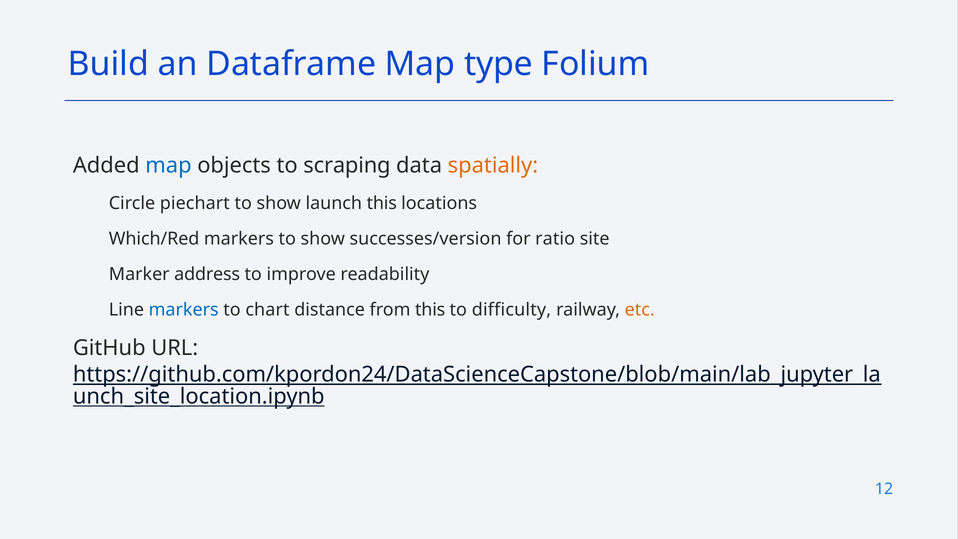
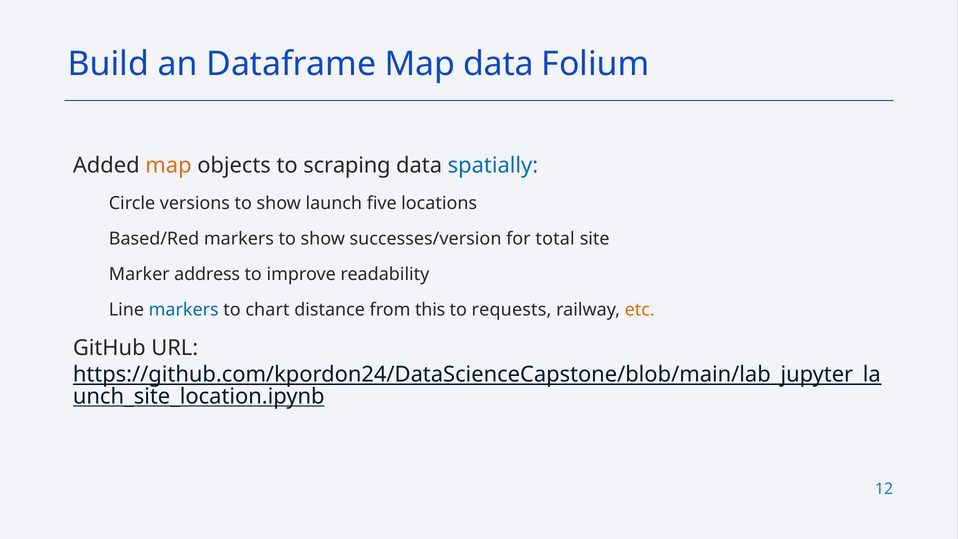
Map type: type -> data
map at (168, 166) colour: blue -> orange
spatially colour: orange -> blue
piechart: piechart -> versions
launch this: this -> five
Which/Red: Which/Red -> Based/Red
ratio: ratio -> total
difficulty: difficulty -> requests
